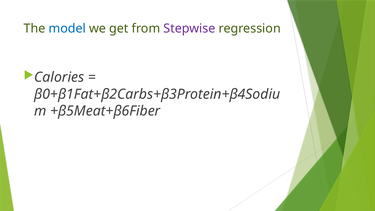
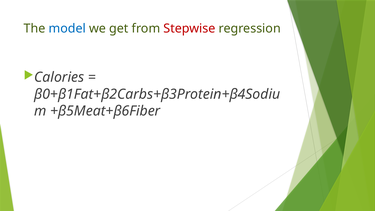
Stepwise colour: purple -> red
